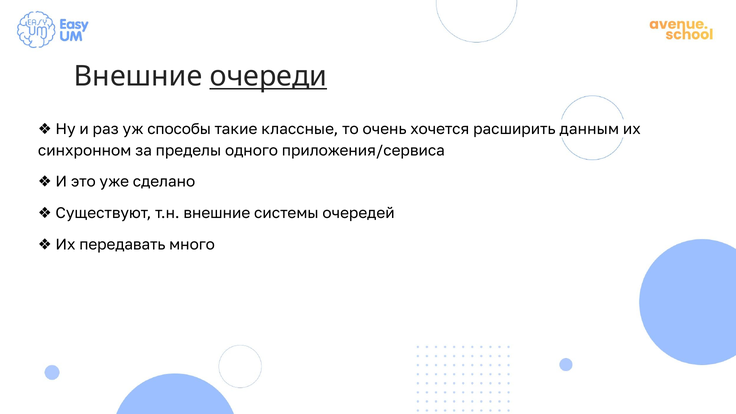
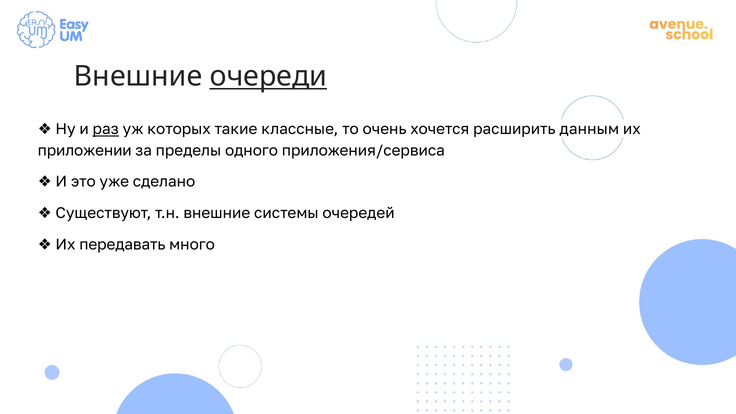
раз underline: none -> present
способы: способы -> которых
синхронном: синхронном -> приложении
